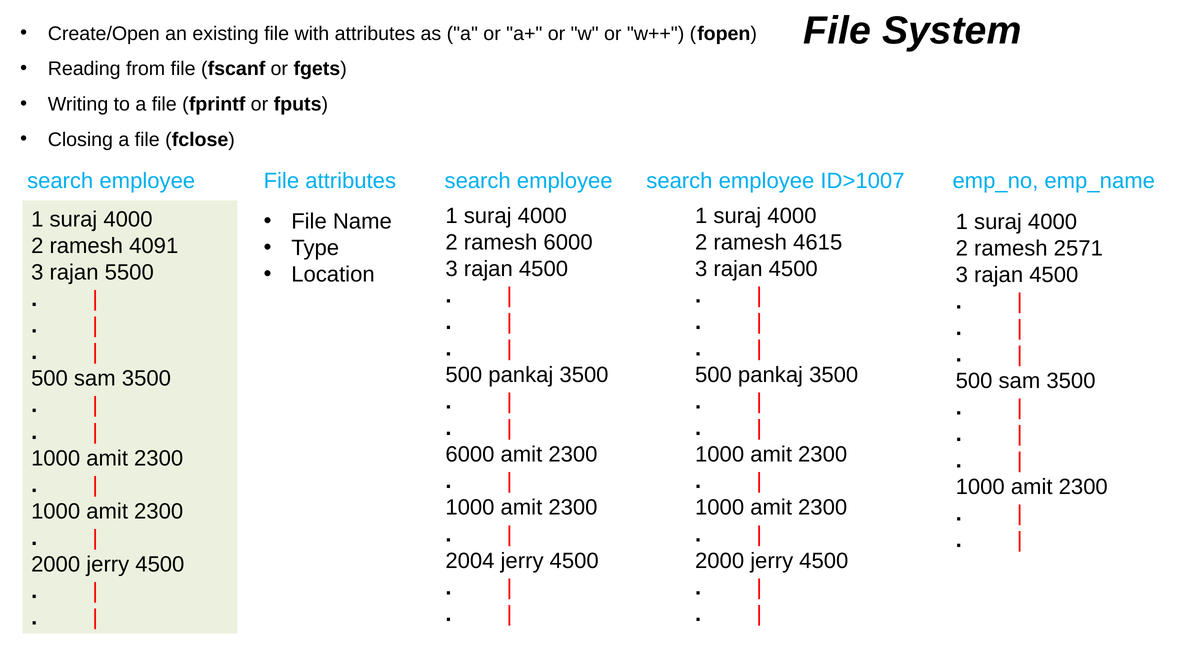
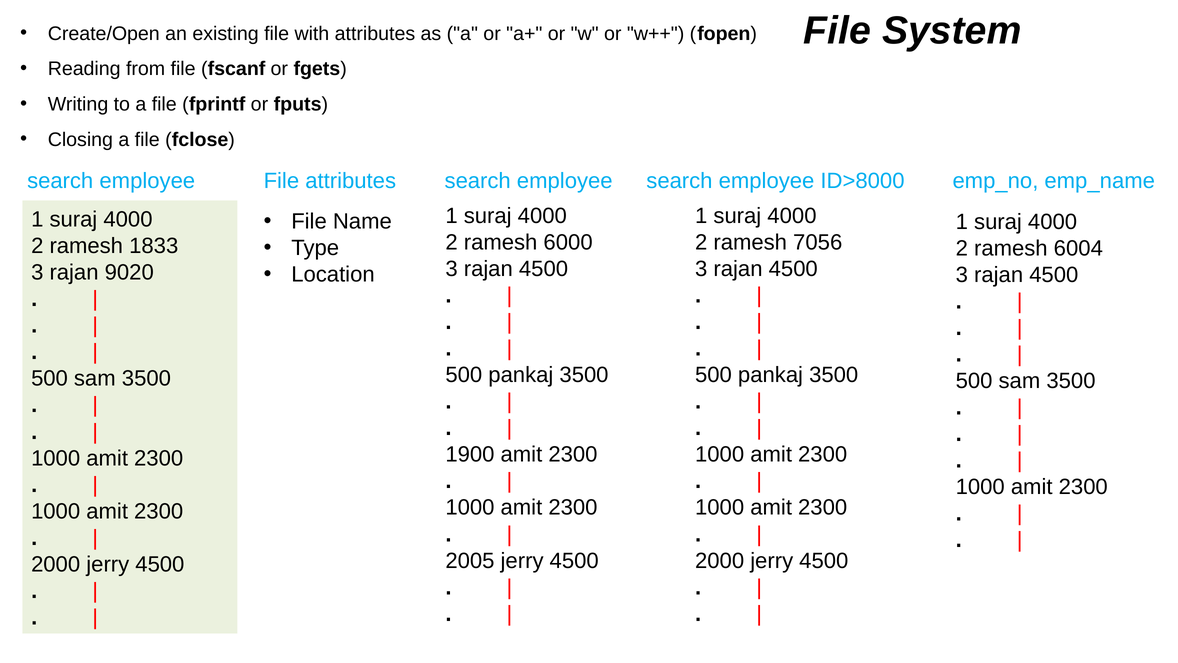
ID>1007: ID>1007 -> ID>8000
4615: 4615 -> 7056
4091: 4091 -> 1833
2571: 2571 -> 6004
5500: 5500 -> 9020
6000 at (470, 454): 6000 -> 1900
2004: 2004 -> 2005
